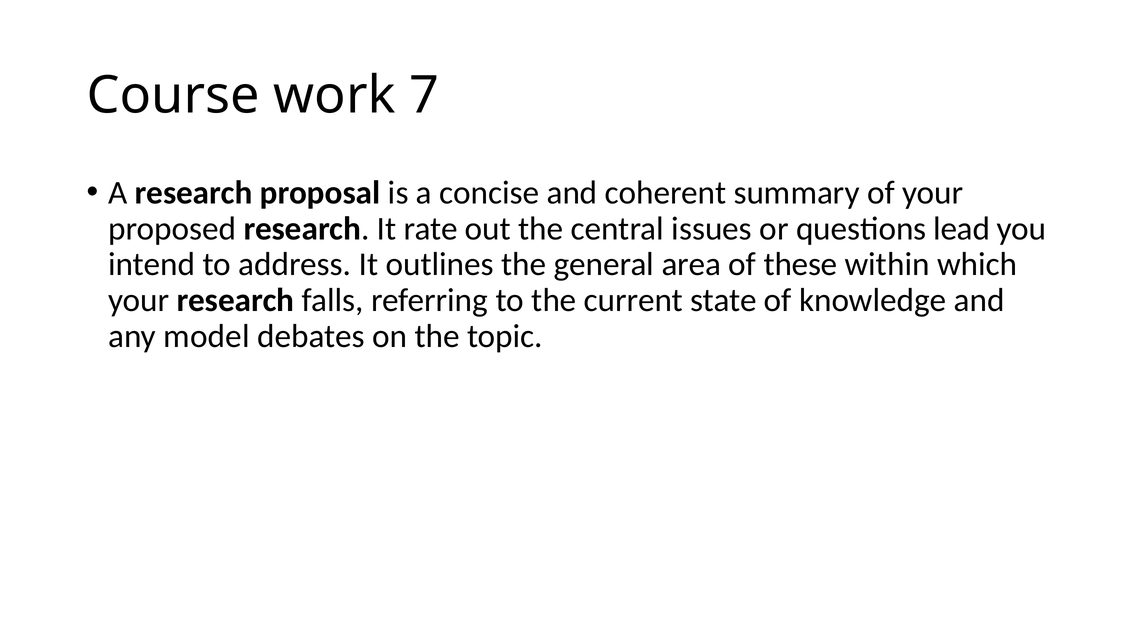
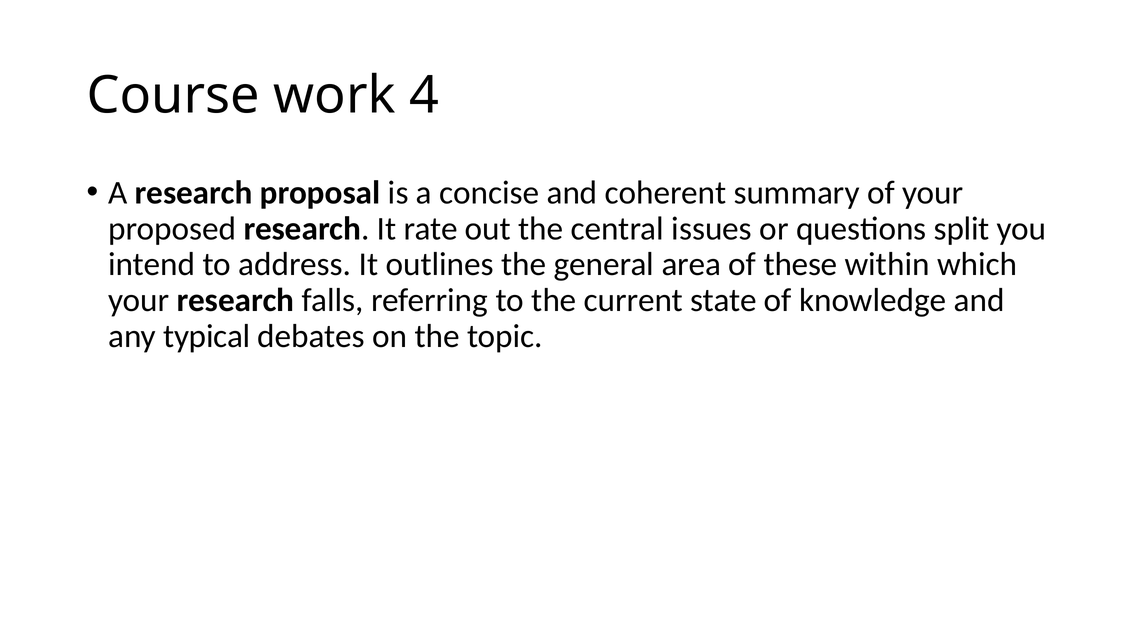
7: 7 -> 4
lead: lead -> split
model: model -> typical
